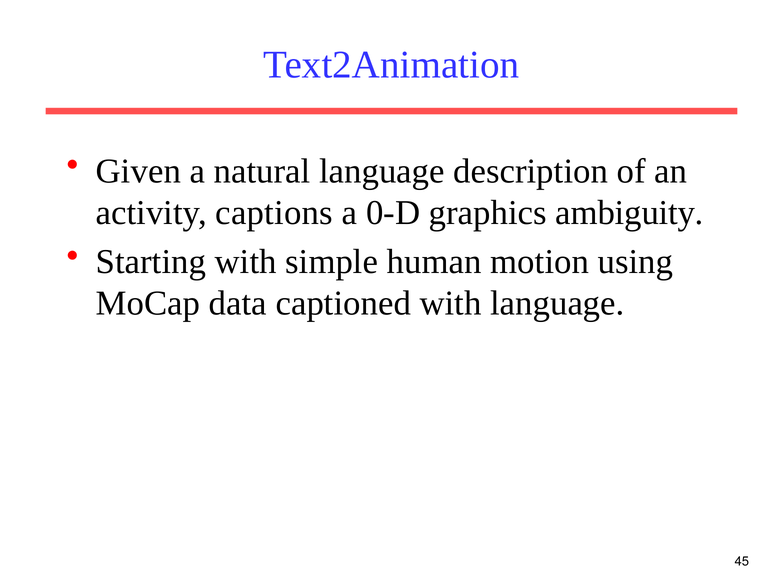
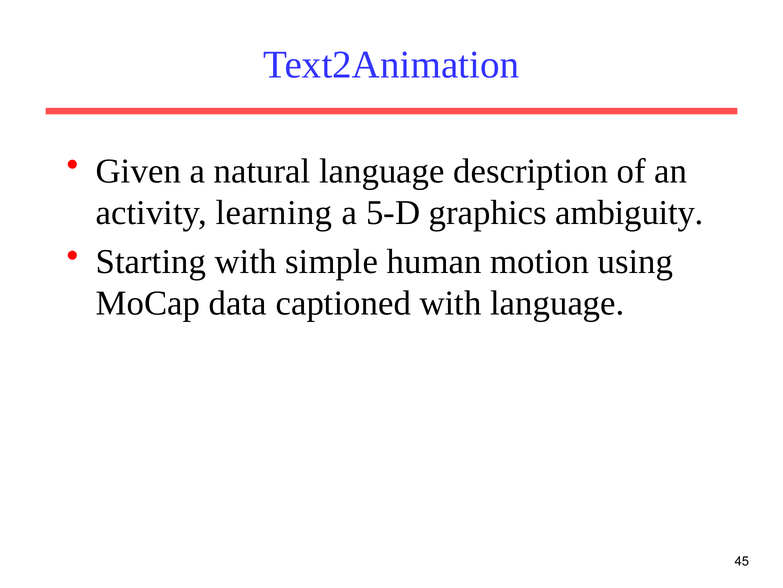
captions: captions -> learning
0-D: 0-D -> 5-D
